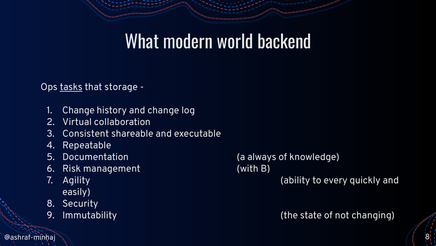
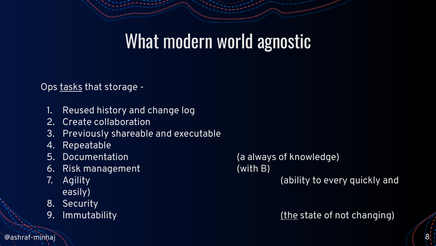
backend: backend -> agnostic
Change at (78, 110): Change -> Reused
Virtual: Virtual -> Create
Consistent: Consistent -> Previously
the underline: none -> present
